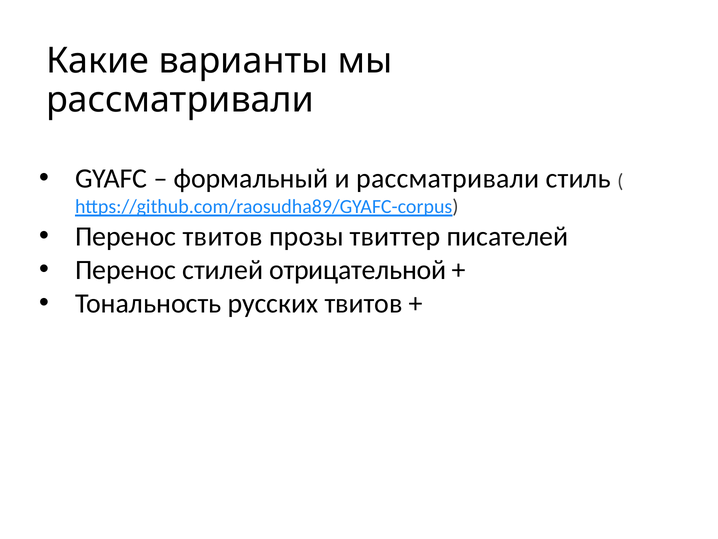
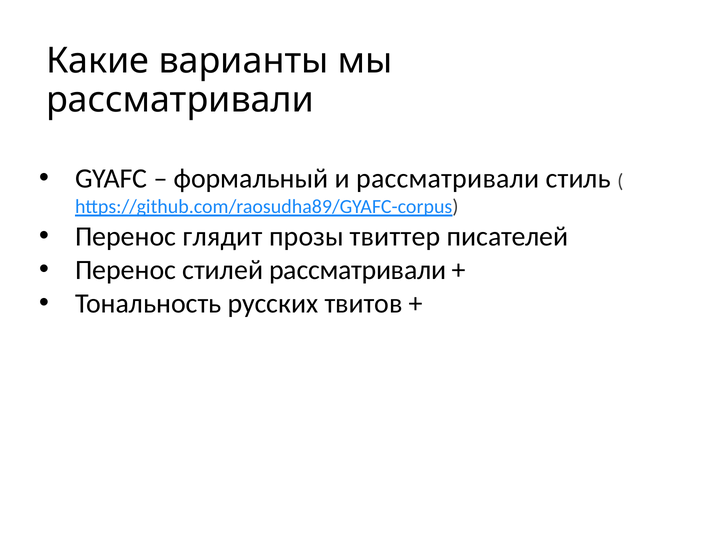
Перенос твитов: твитов -> глядит
стилей отрицательной: отрицательной -> рассматривали
